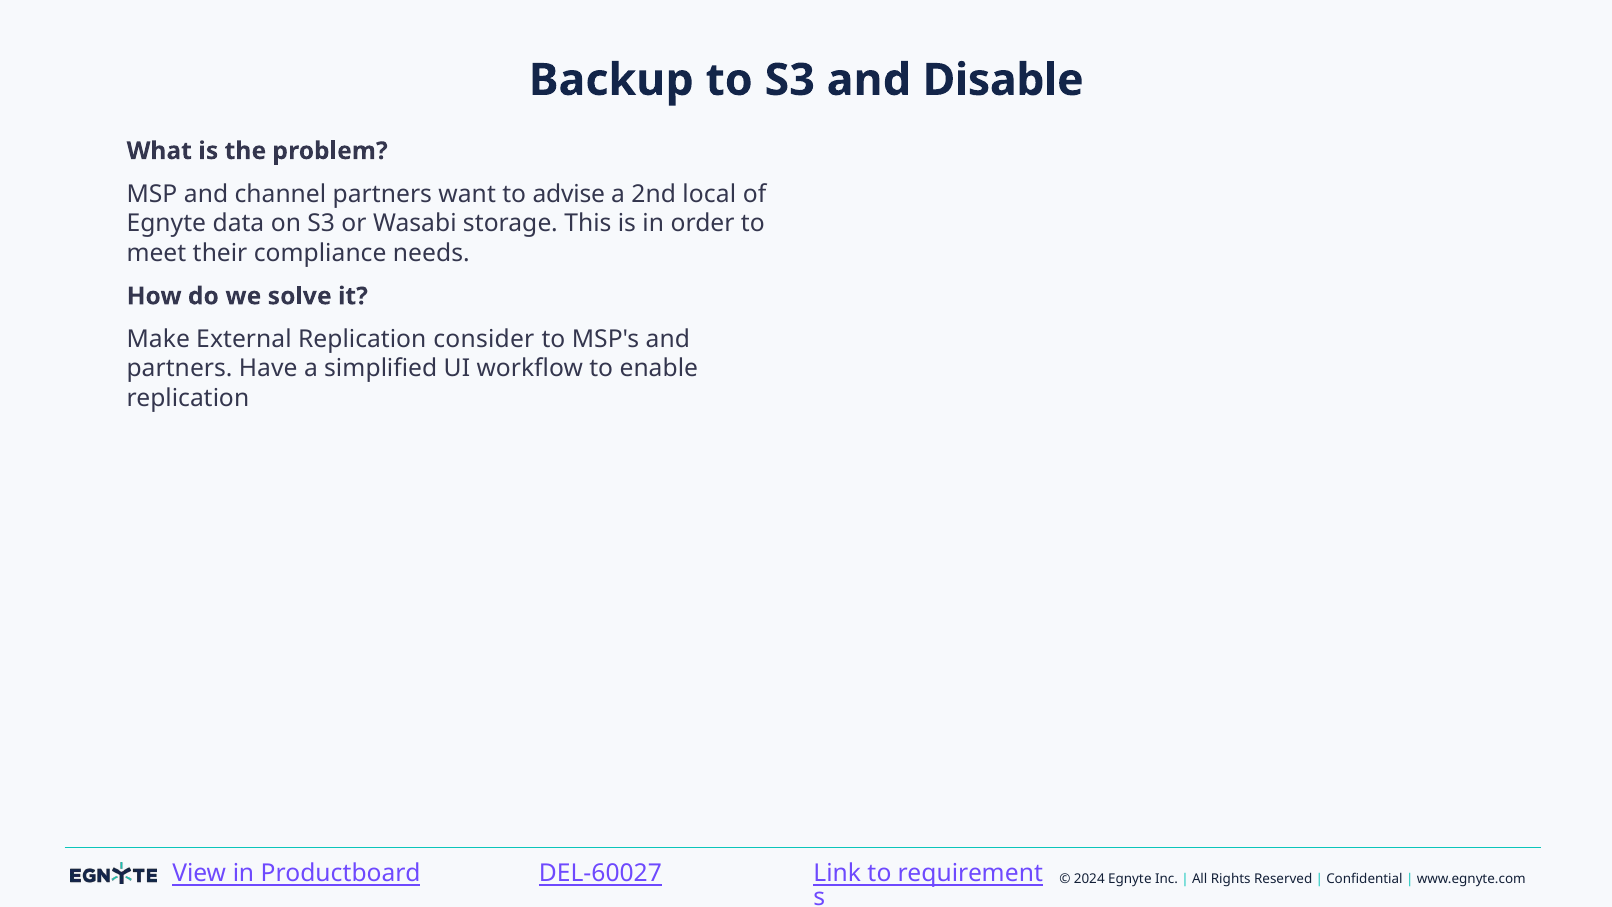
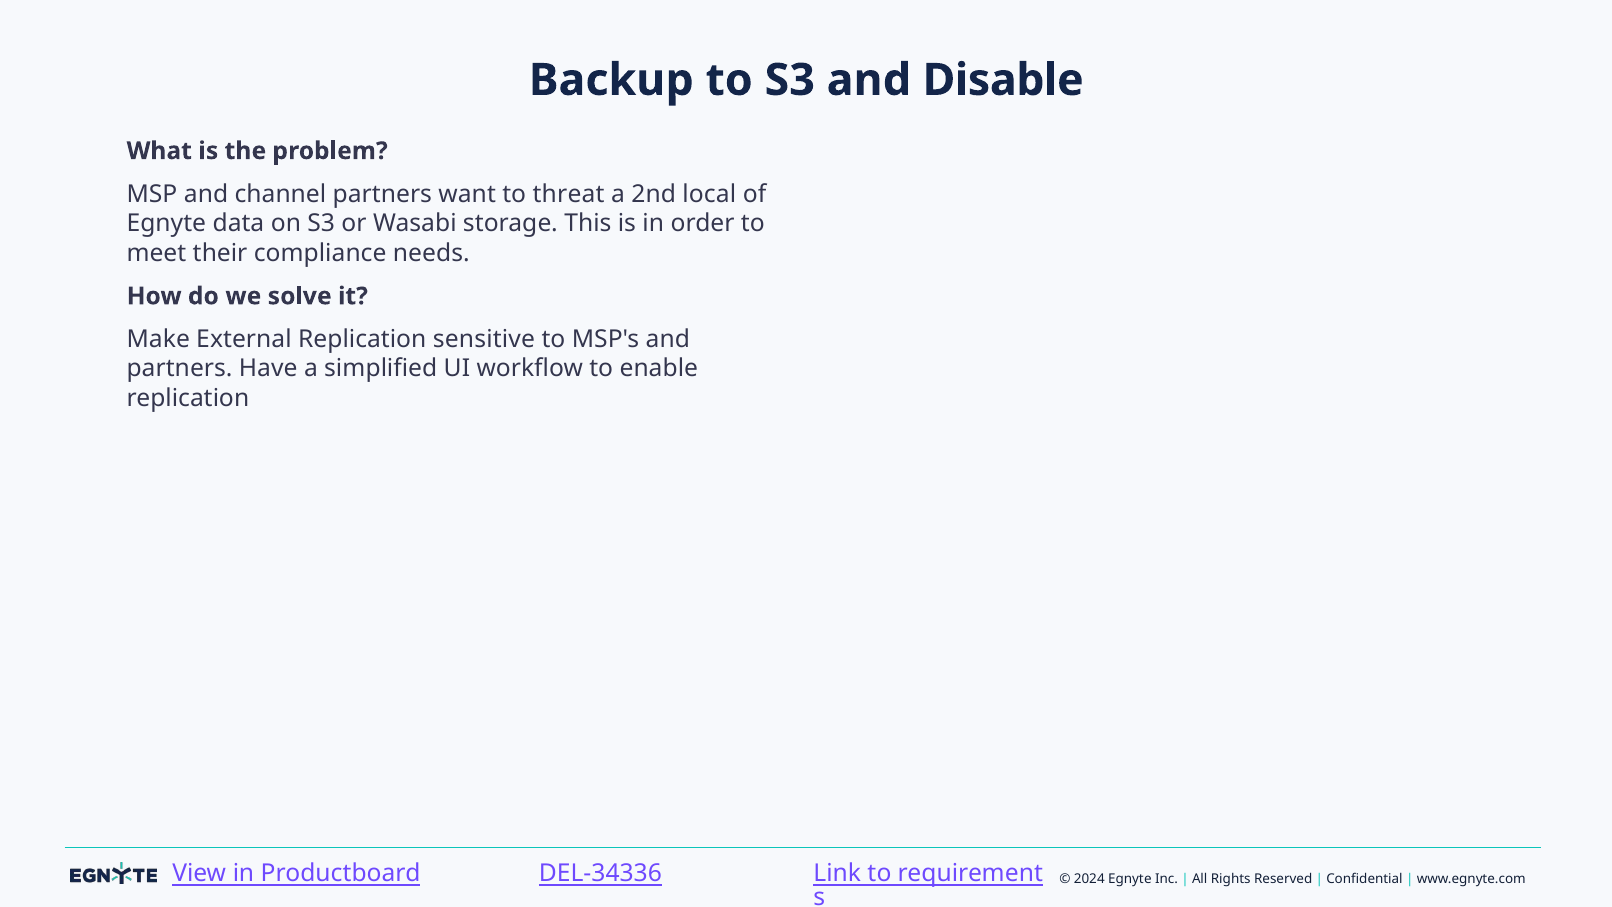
advise: advise -> threat
consider: consider -> sensitive
DEL-60027: DEL-60027 -> DEL-34336
